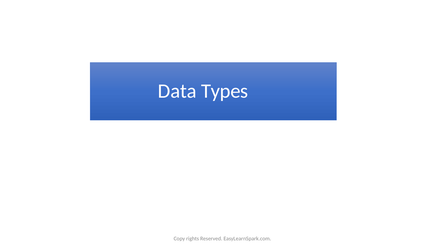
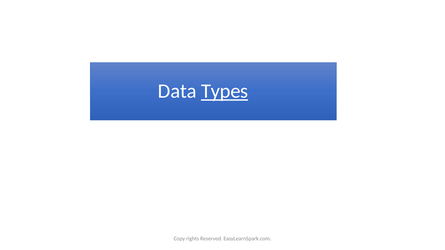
Types underline: none -> present
